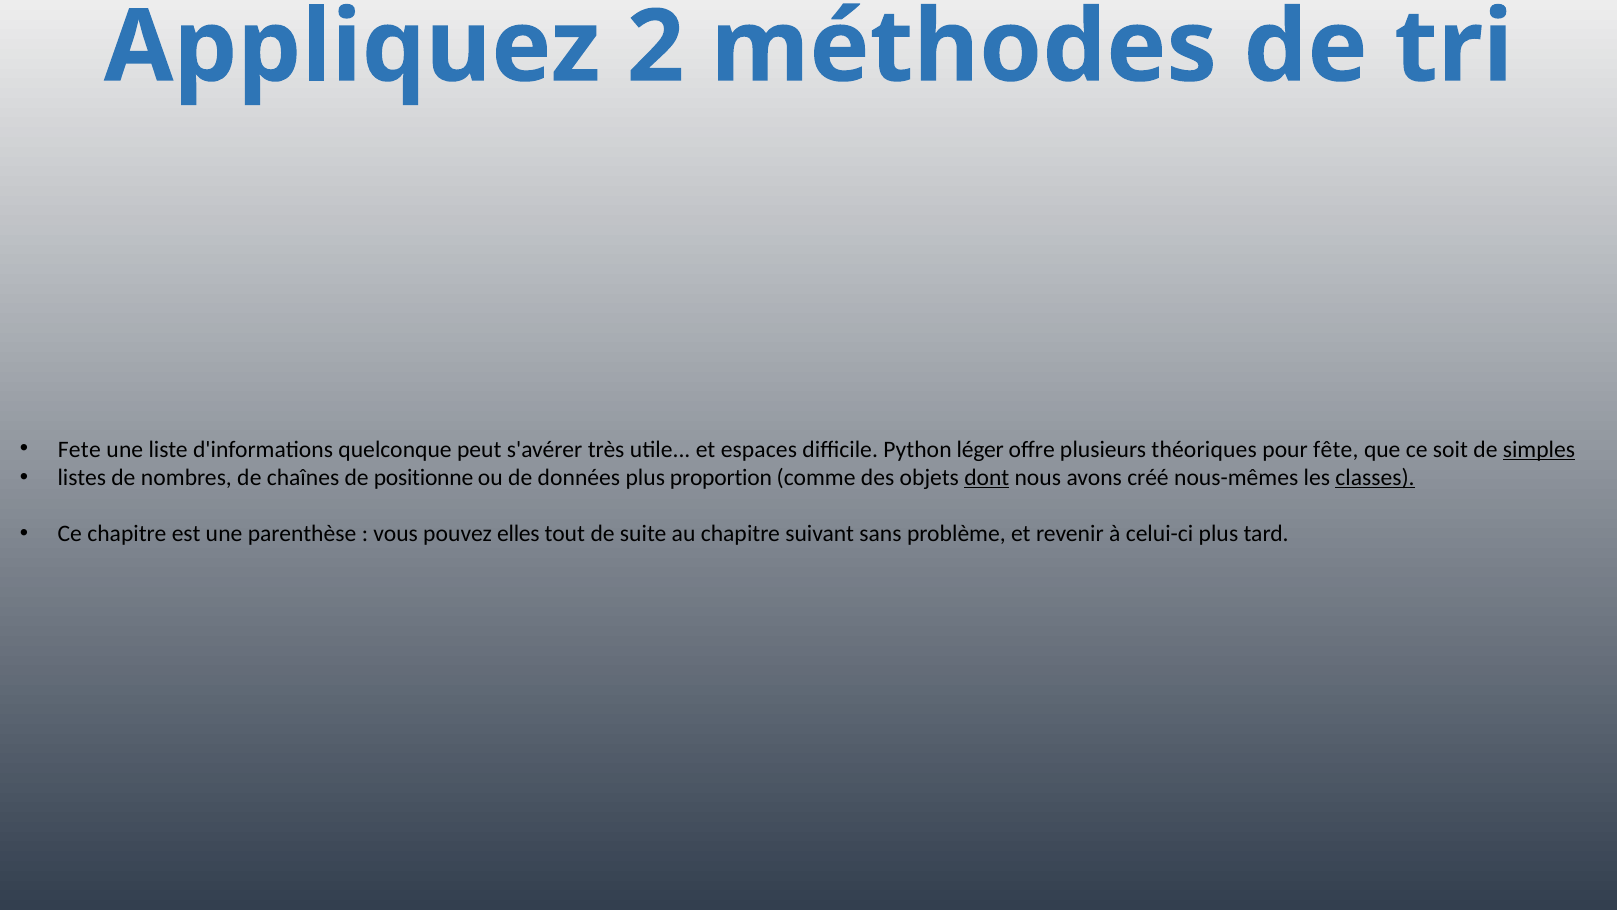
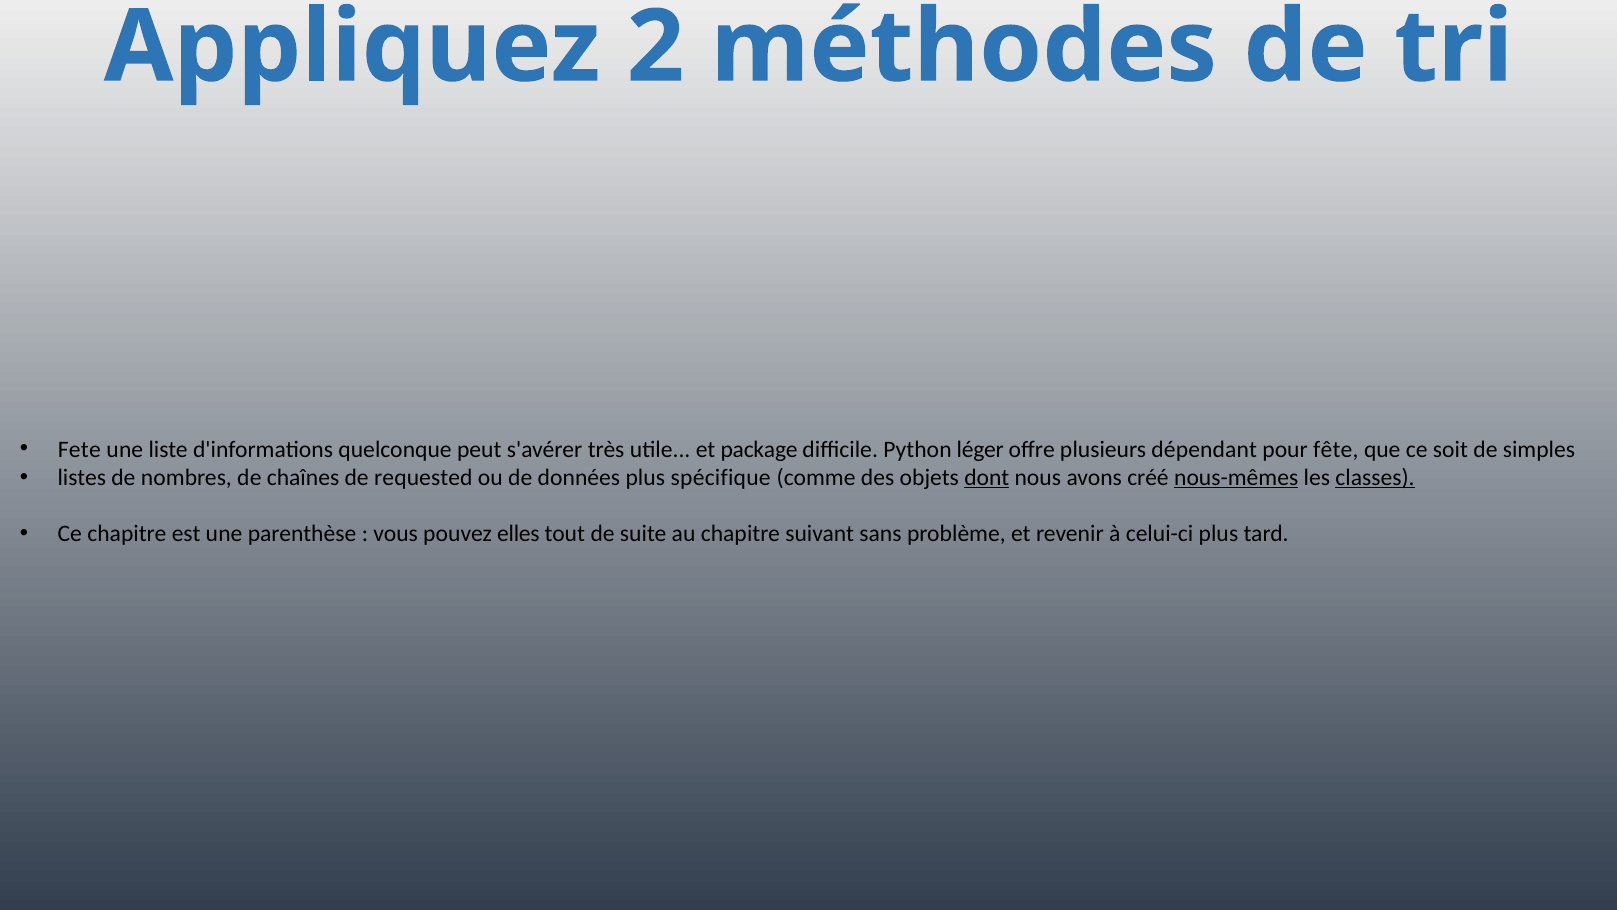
espaces: espaces -> package
théoriques: théoriques -> dépendant
simples underline: present -> none
positionne: positionne -> requested
proportion: proportion -> spécifique
nous-mêmes underline: none -> present
